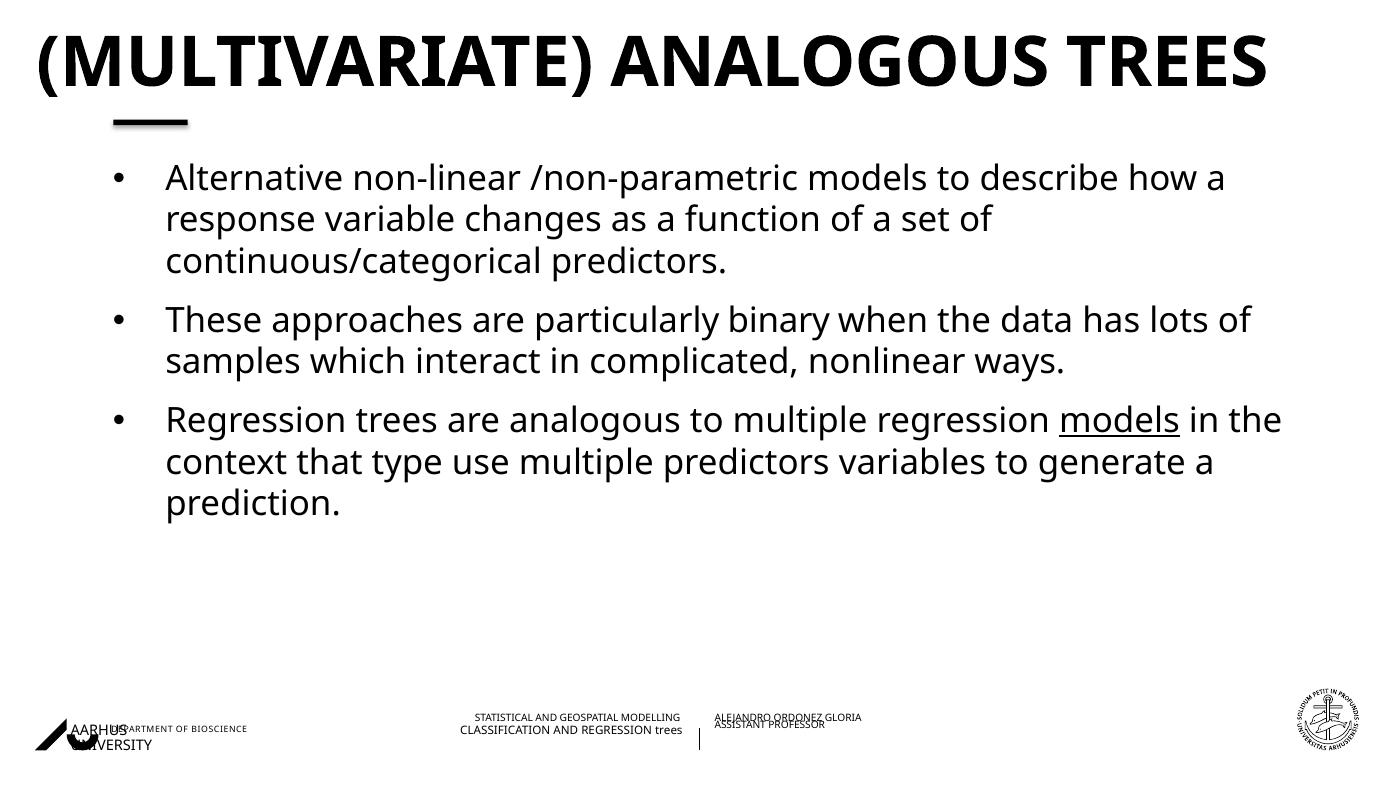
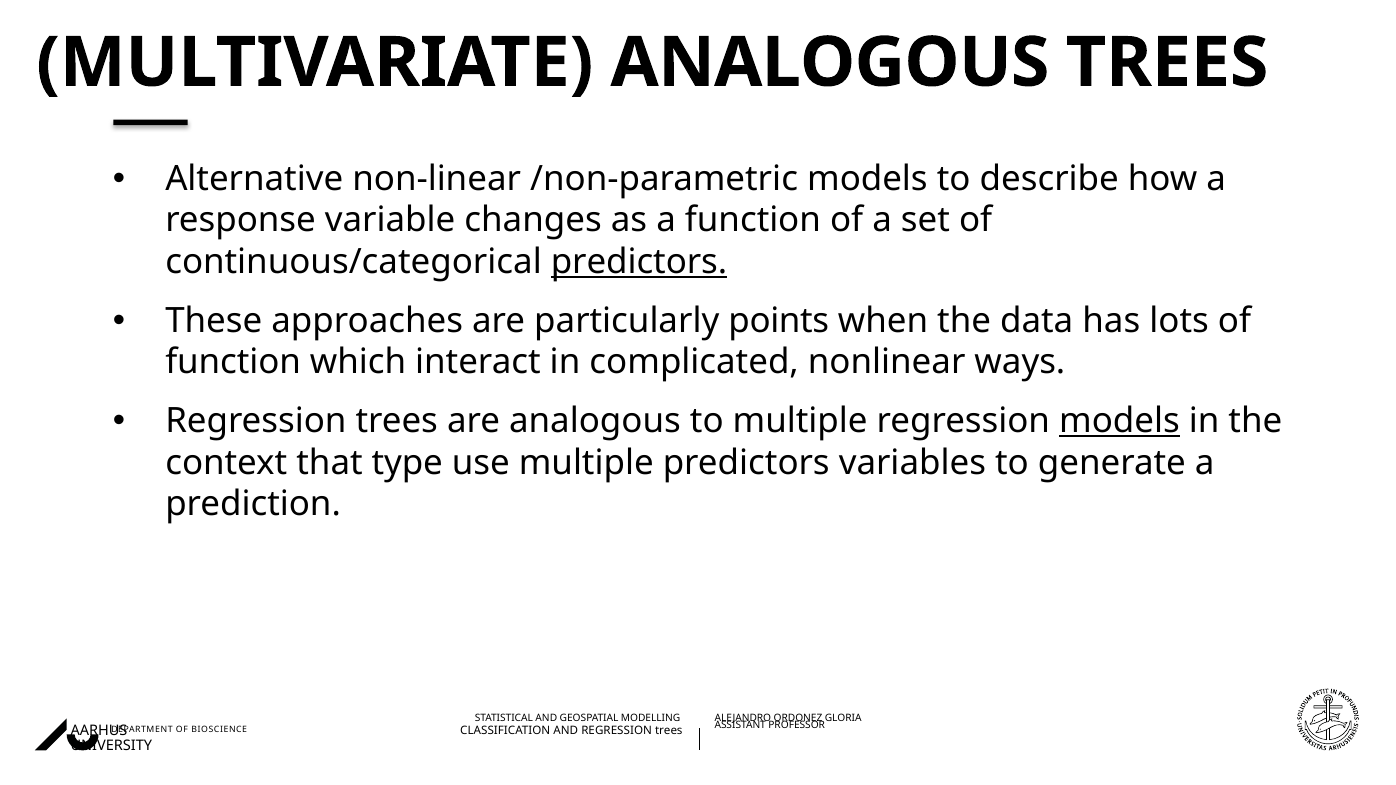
predictors at (639, 262) underline: none -> present
binary: binary -> points
samples at (233, 362): samples -> function
